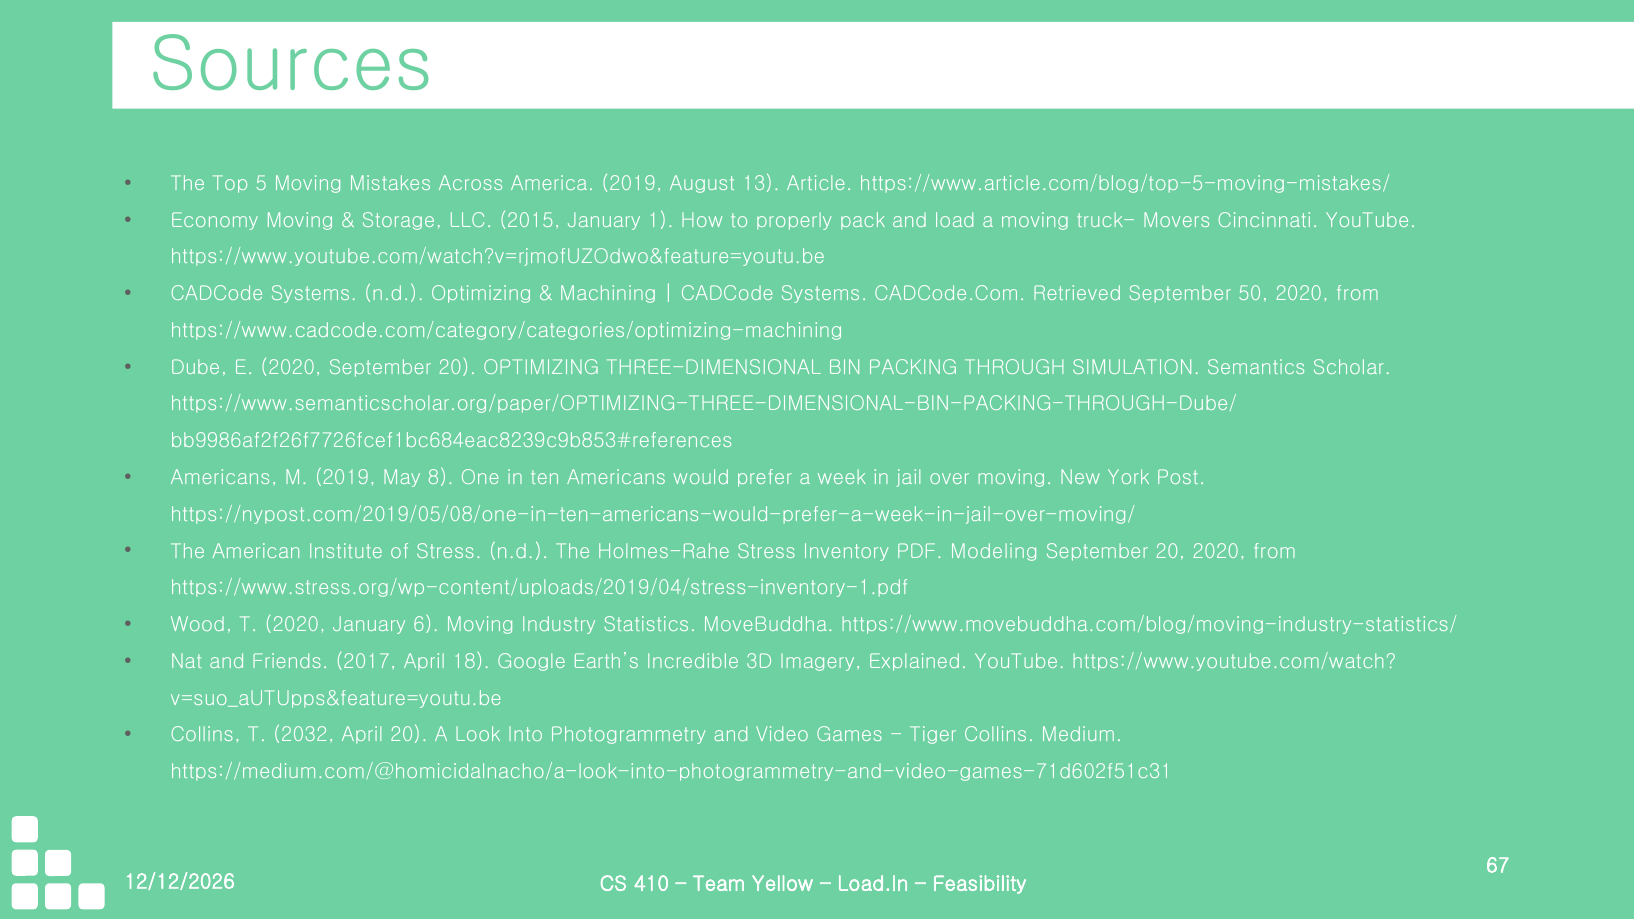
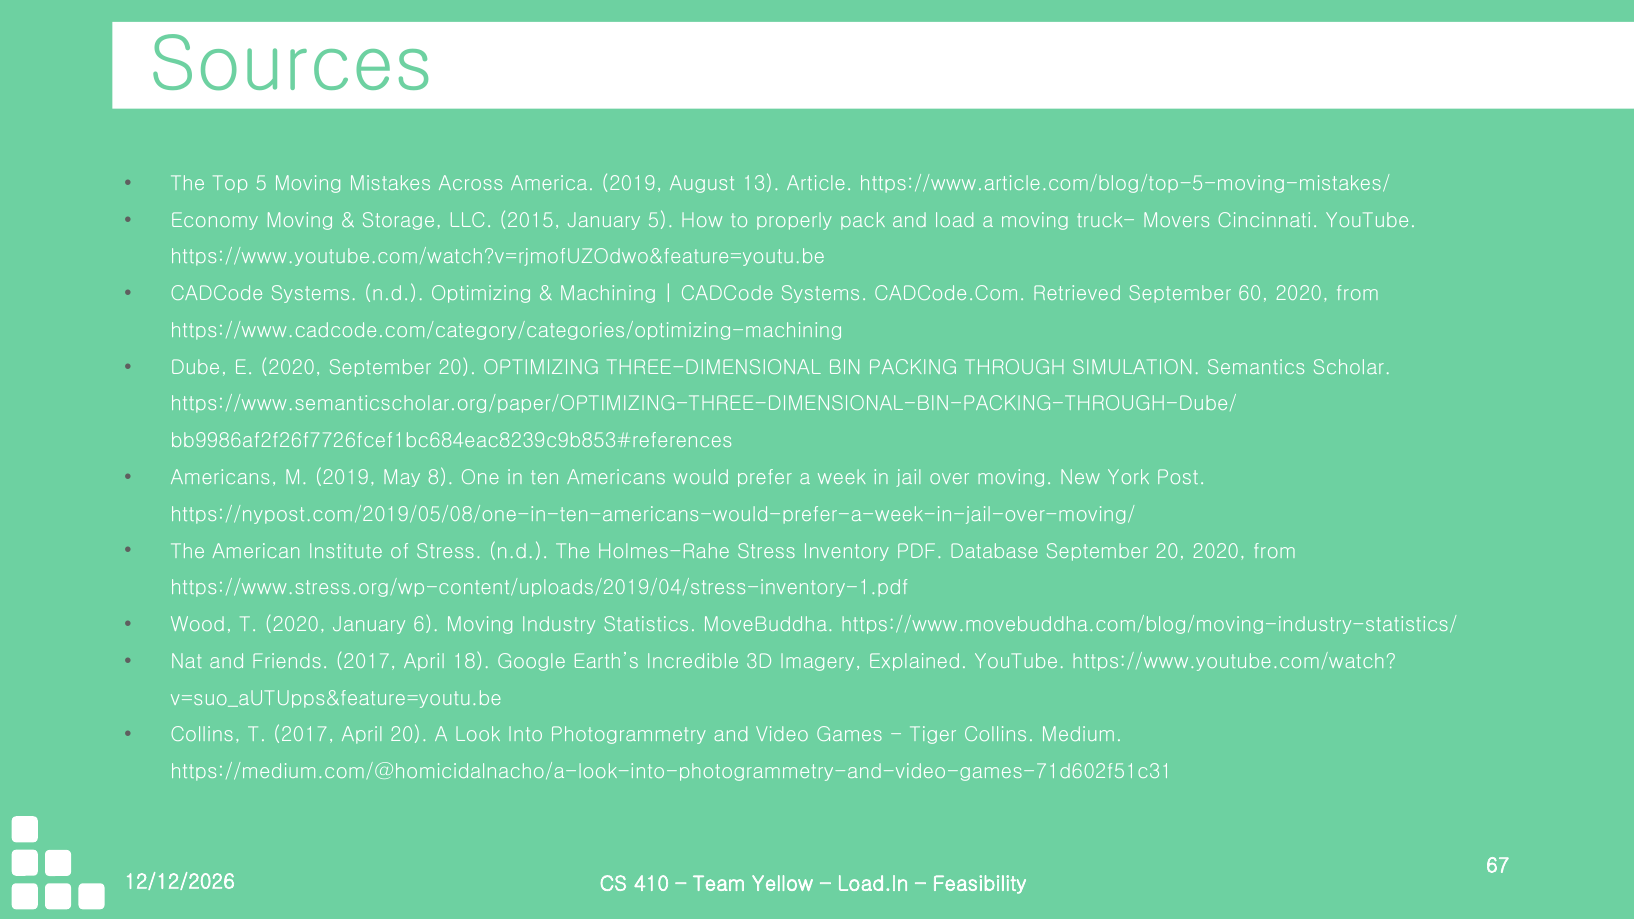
January 1: 1 -> 5
50: 50 -> 60
Modeling: Modeling -> Database
T 2032: 2032 -> 2017
